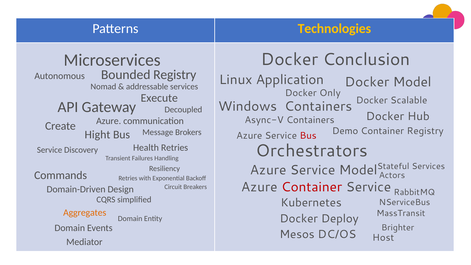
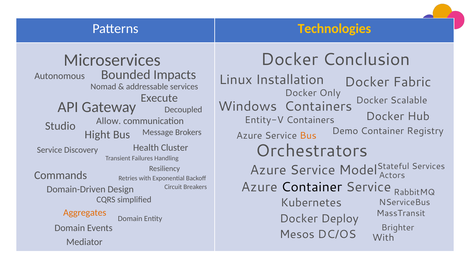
Bounded Registry: Registry -> Impacts
Application: Application -> Installation
Docker Model: Model -> Fabric
Async-V: Async-V -> Entity-V
Azure at (109, 121): Azure -> Allow
Create: Create -> Studio
Bus at (308, 136) colour: red -> orange
Health Retries: Retries -> Cluster
Container at (312, 187) colour: red -> black
Host at (383, 238): Host -> With
